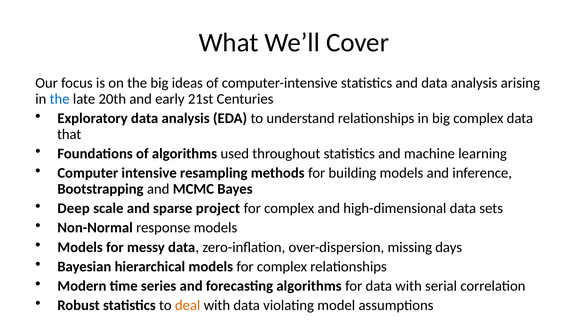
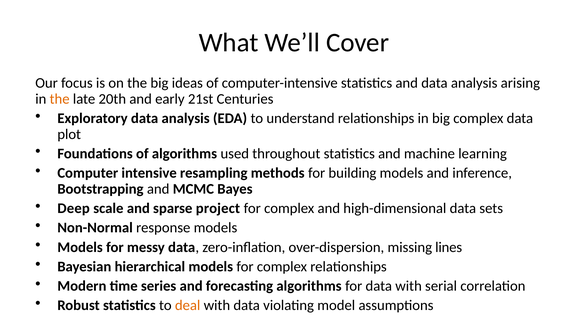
the at (60, 99) colour: blue -> orange
that: that -> plot
days: days -> lines
